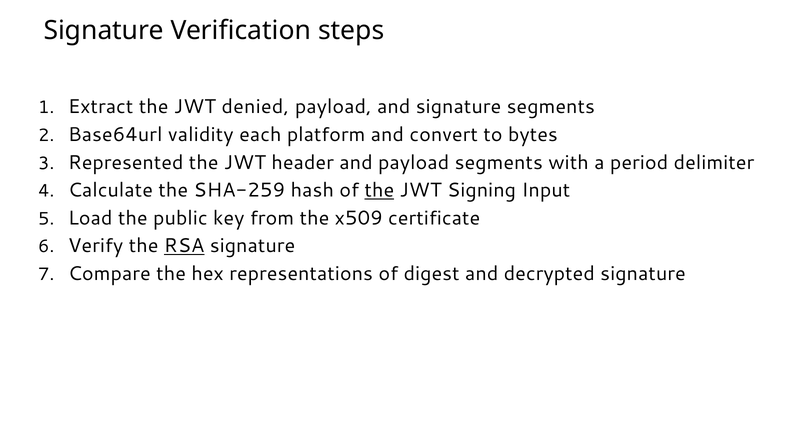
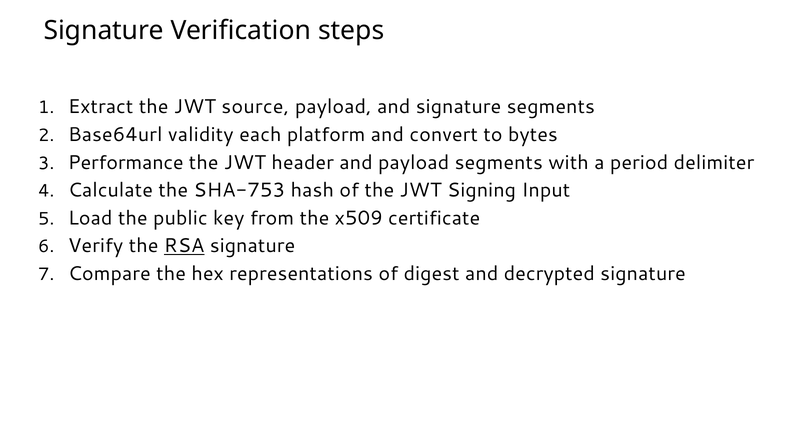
denied: denied -> source
Represented: Represented -> Performance
SHA-259: SHA-259 -> SHA-753
the at (379, 190) underline: present -> none
